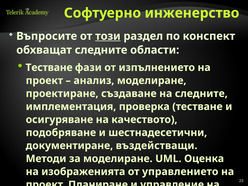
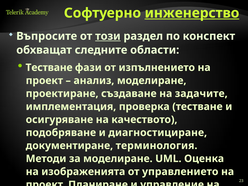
инженерство underline: none -> present
на следните: следните -> задачите
шестнадесетични: шестнадесетични -> диагностициране
въздействащи: въздействащи -> терминология
